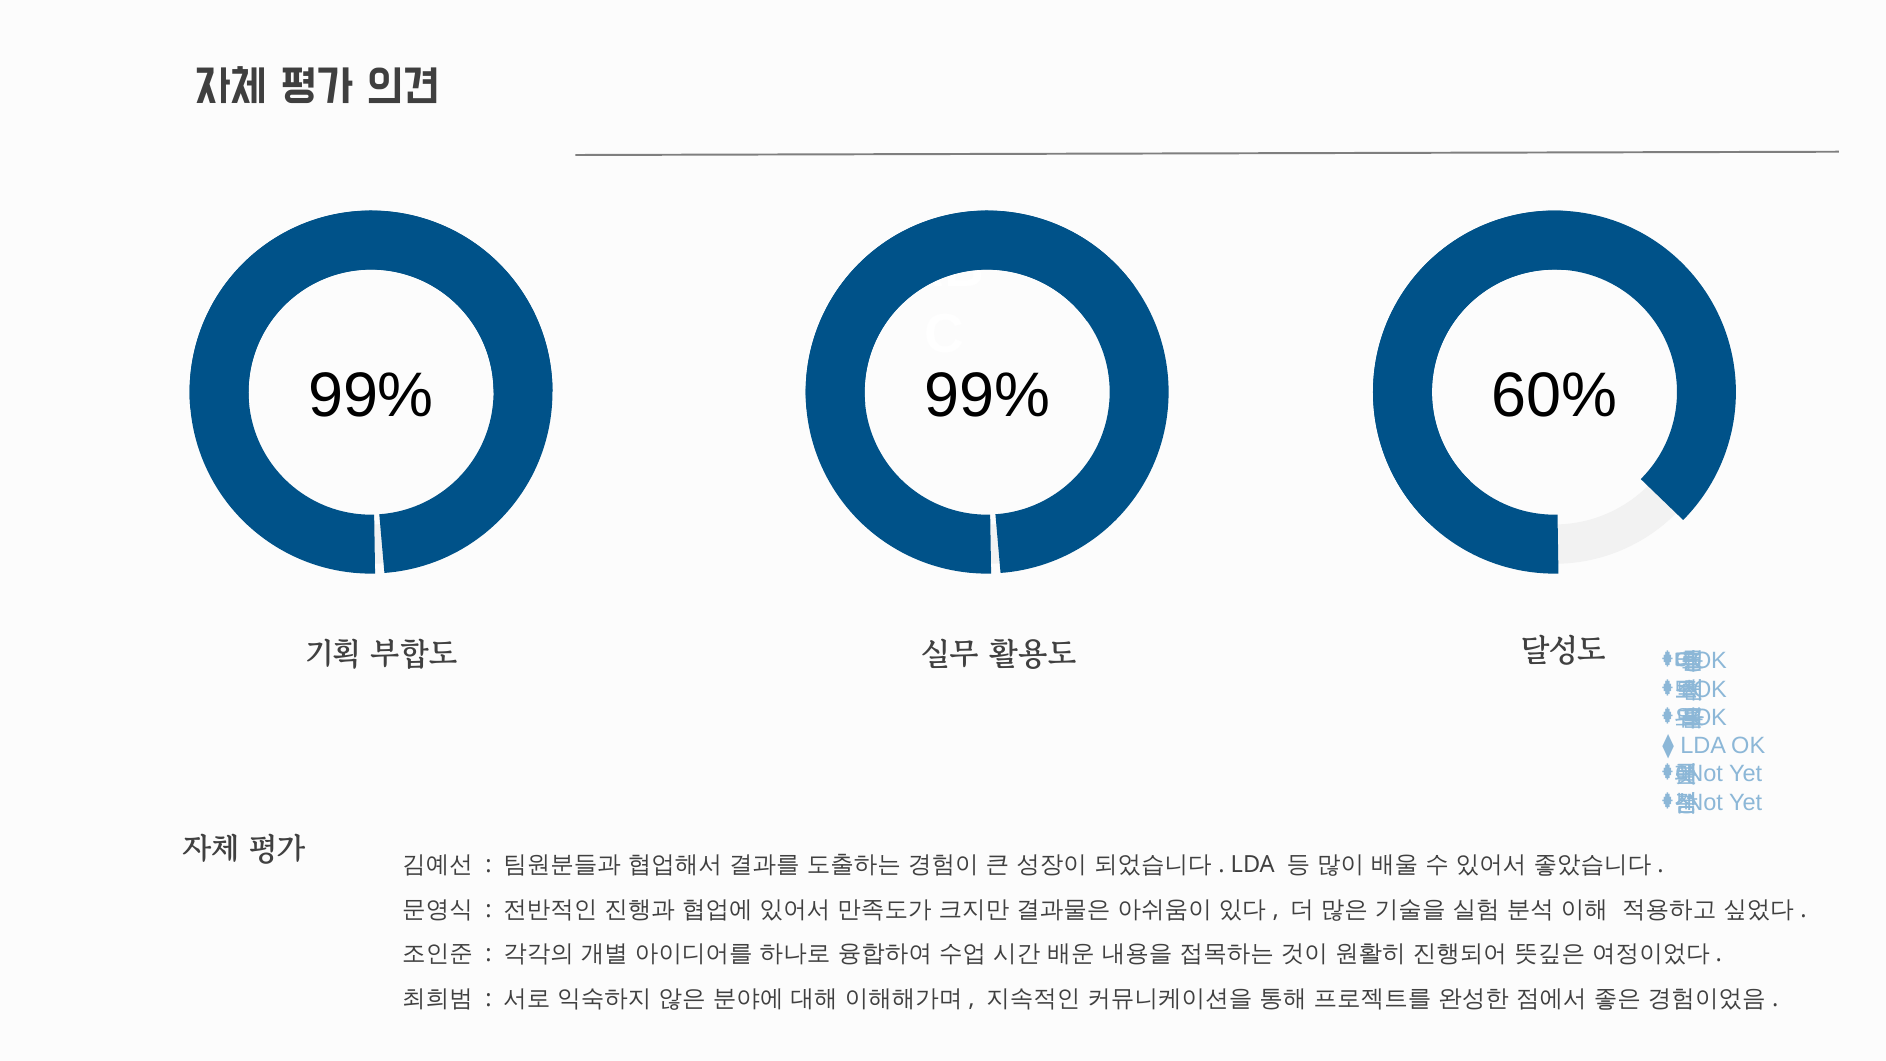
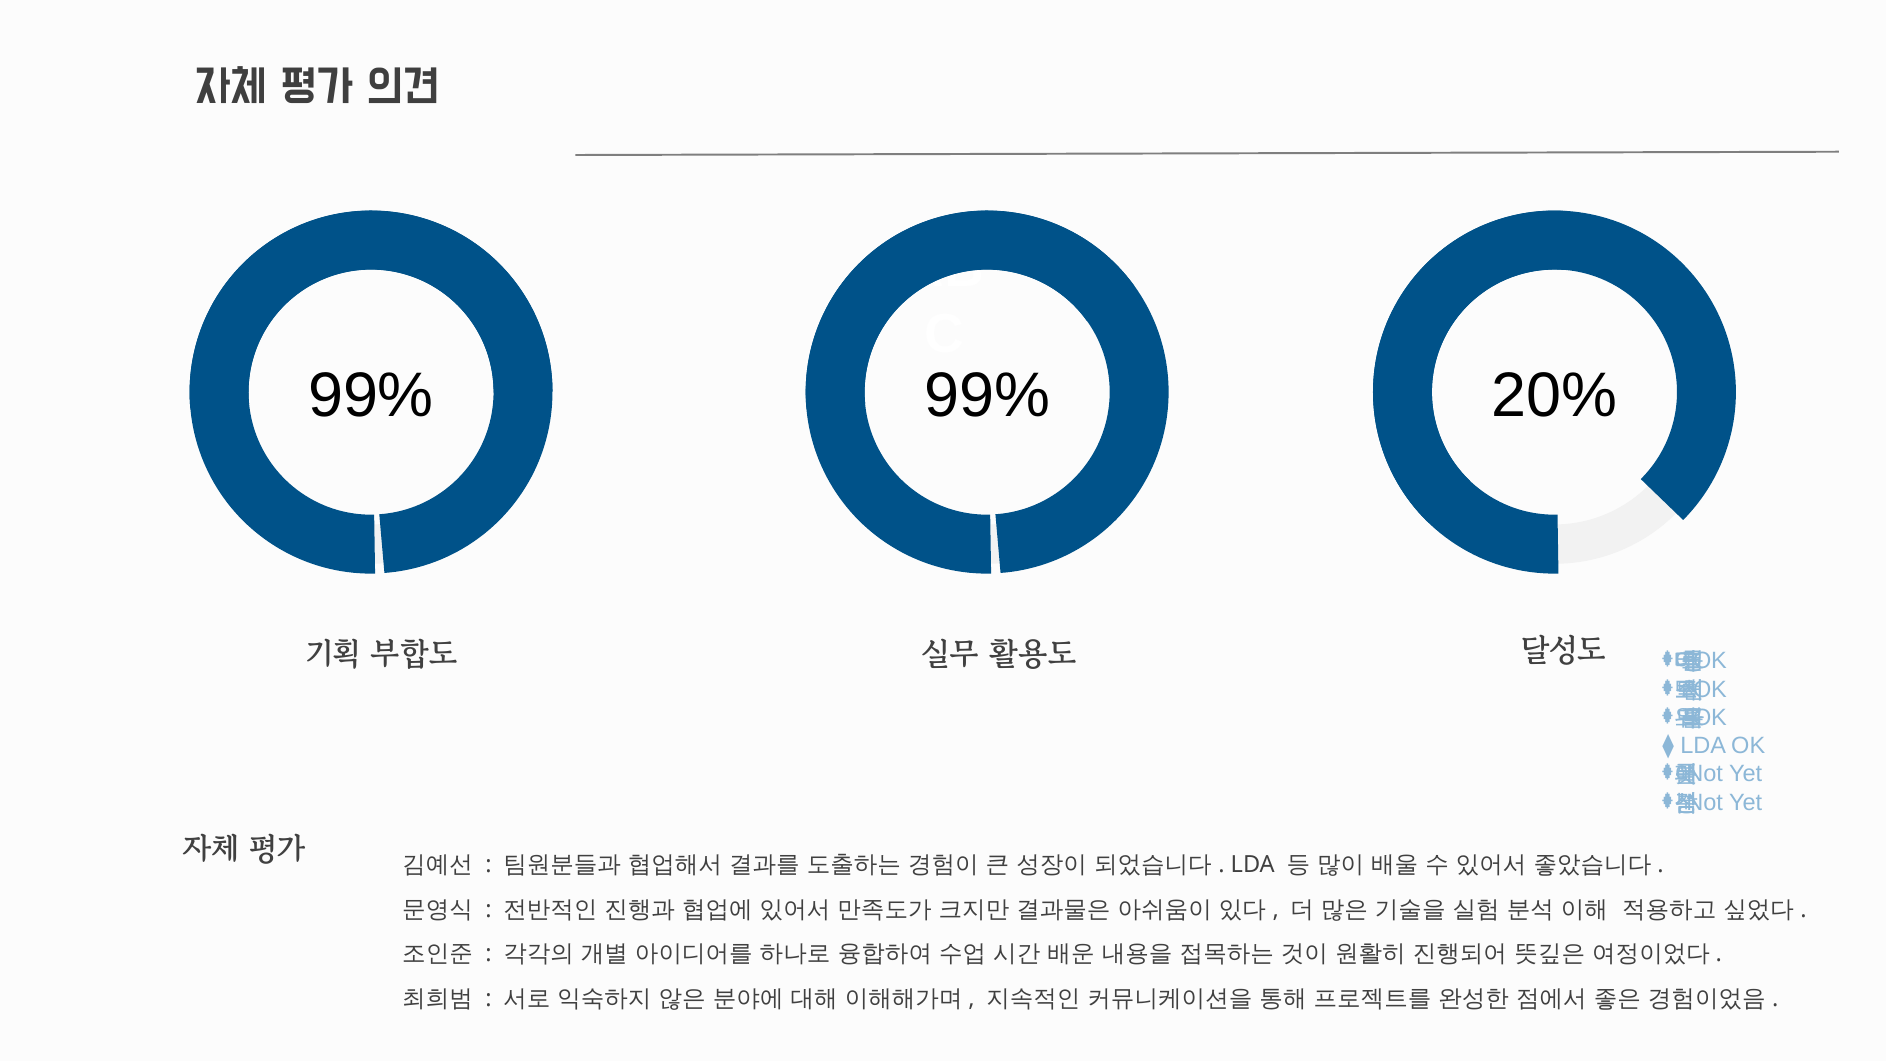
60%: 60% -> 20%
